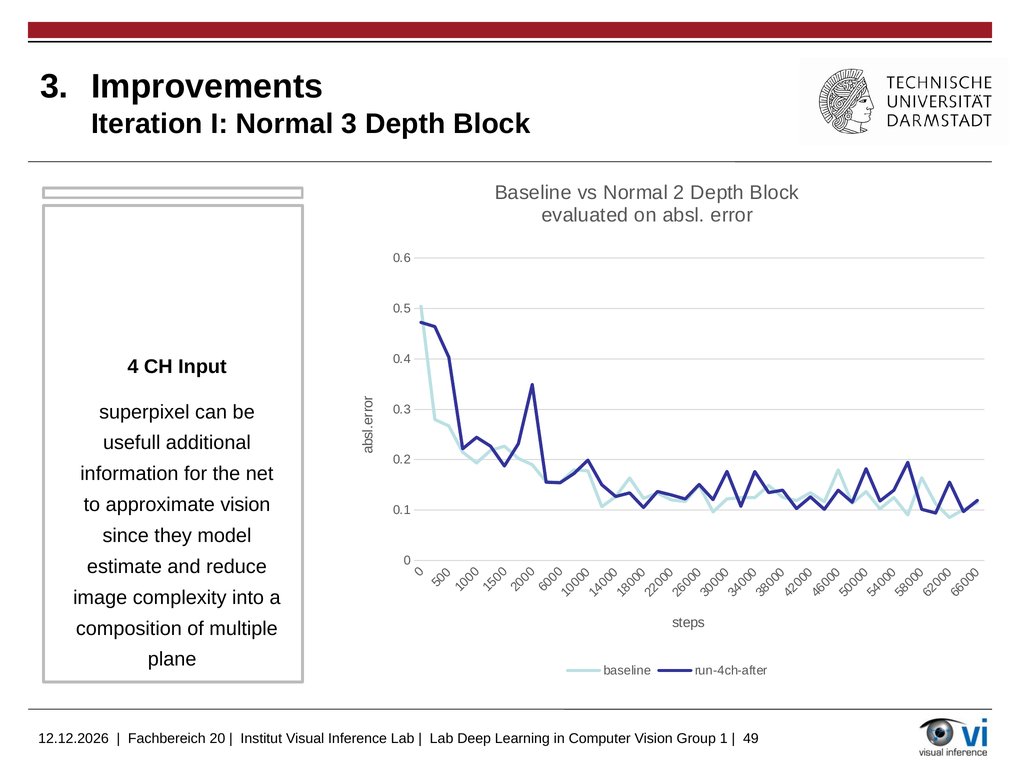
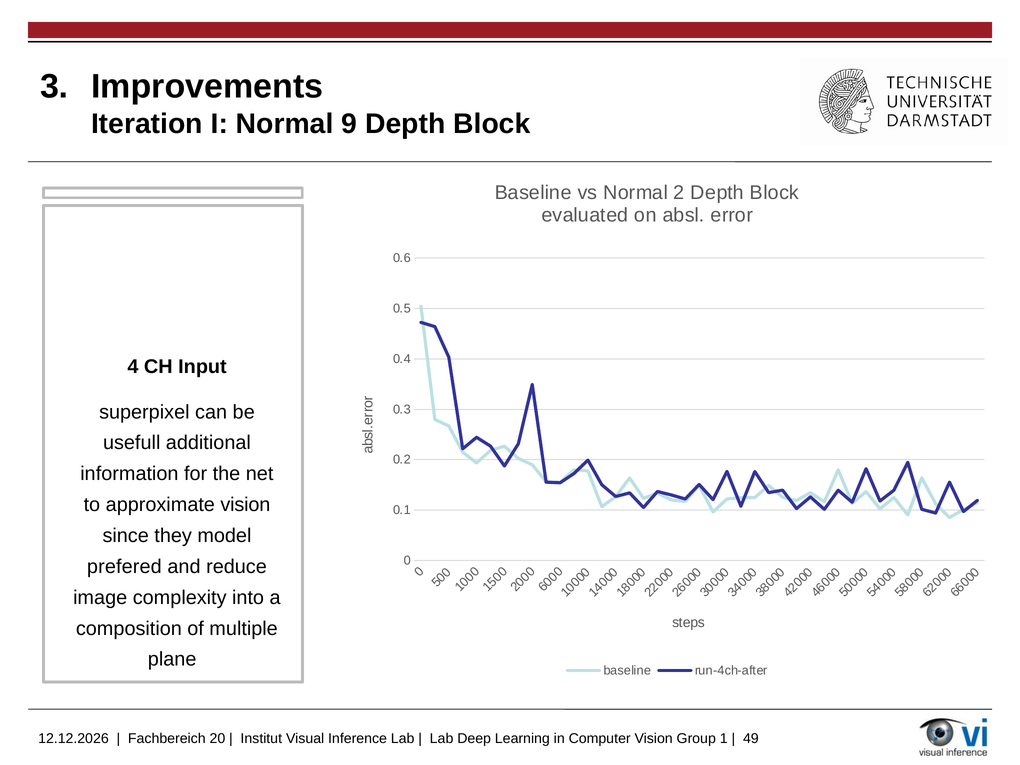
Normal 3: 3 -> 9
estimate: estimate -> prefered
